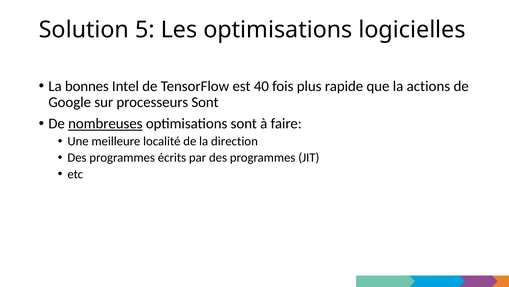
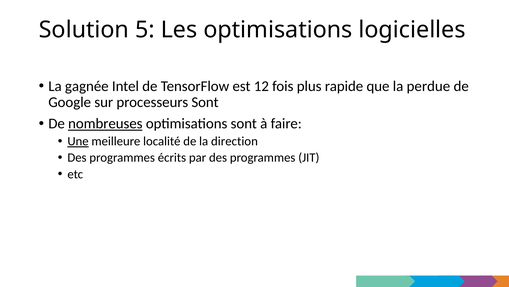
bonnes: bonnes -> gagnée
40: 40 -> 12
actions: actions -> perdue
Une underline: none -> present
